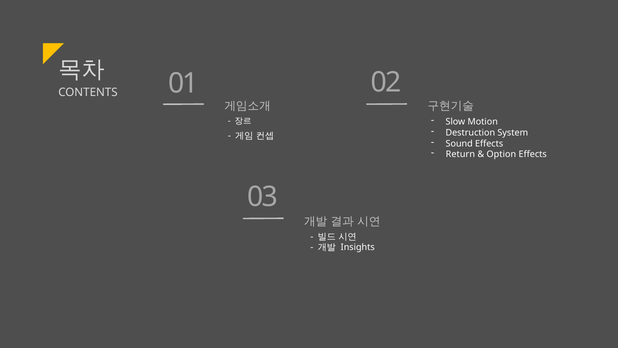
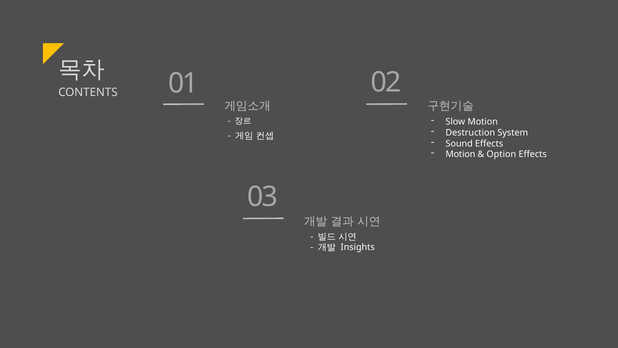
Return at (460, 154): Return -> Motion
